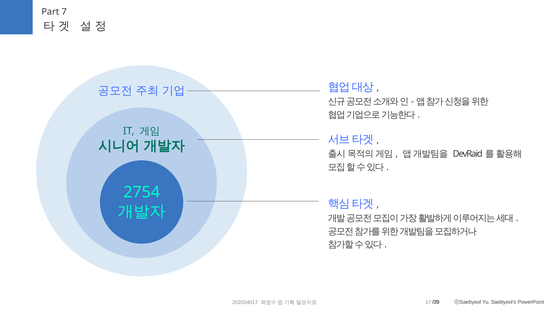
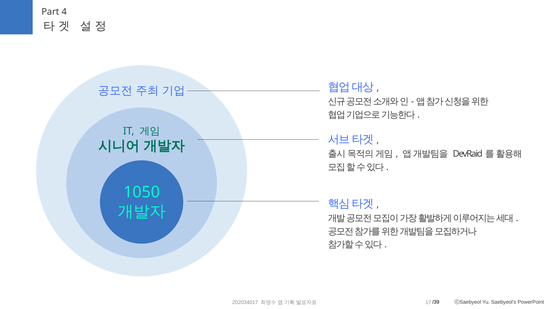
7: 7 -> 4
2754: 2754 -> 1050
